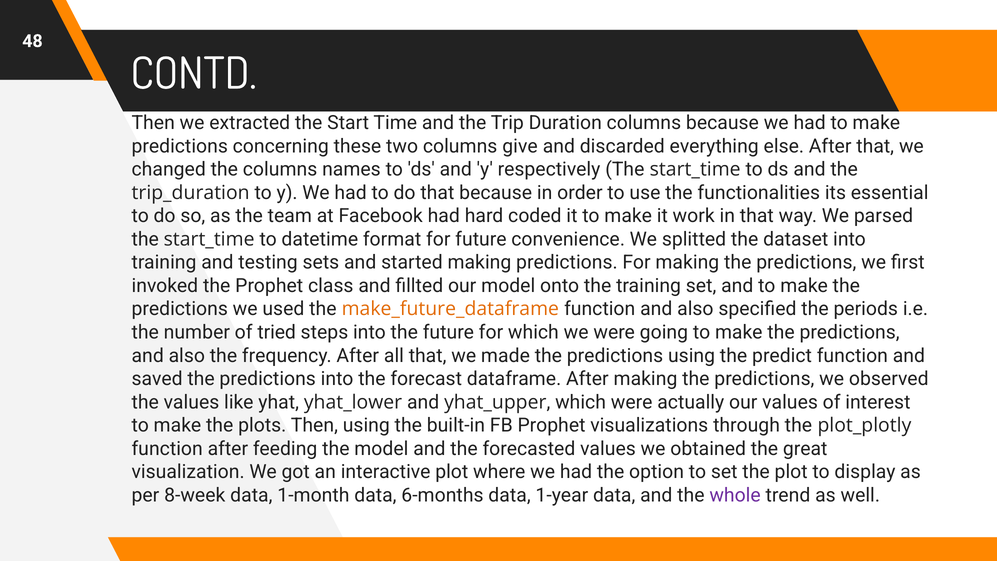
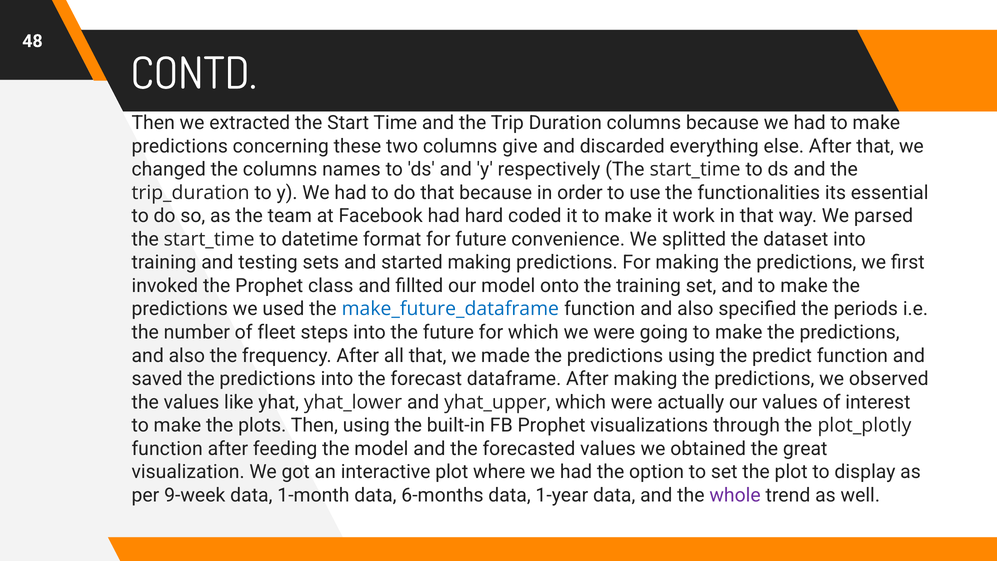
make_future_dataframe colour: orange -> blue
tried: tried -> fleet
8-week: 8-week -> 9-week
